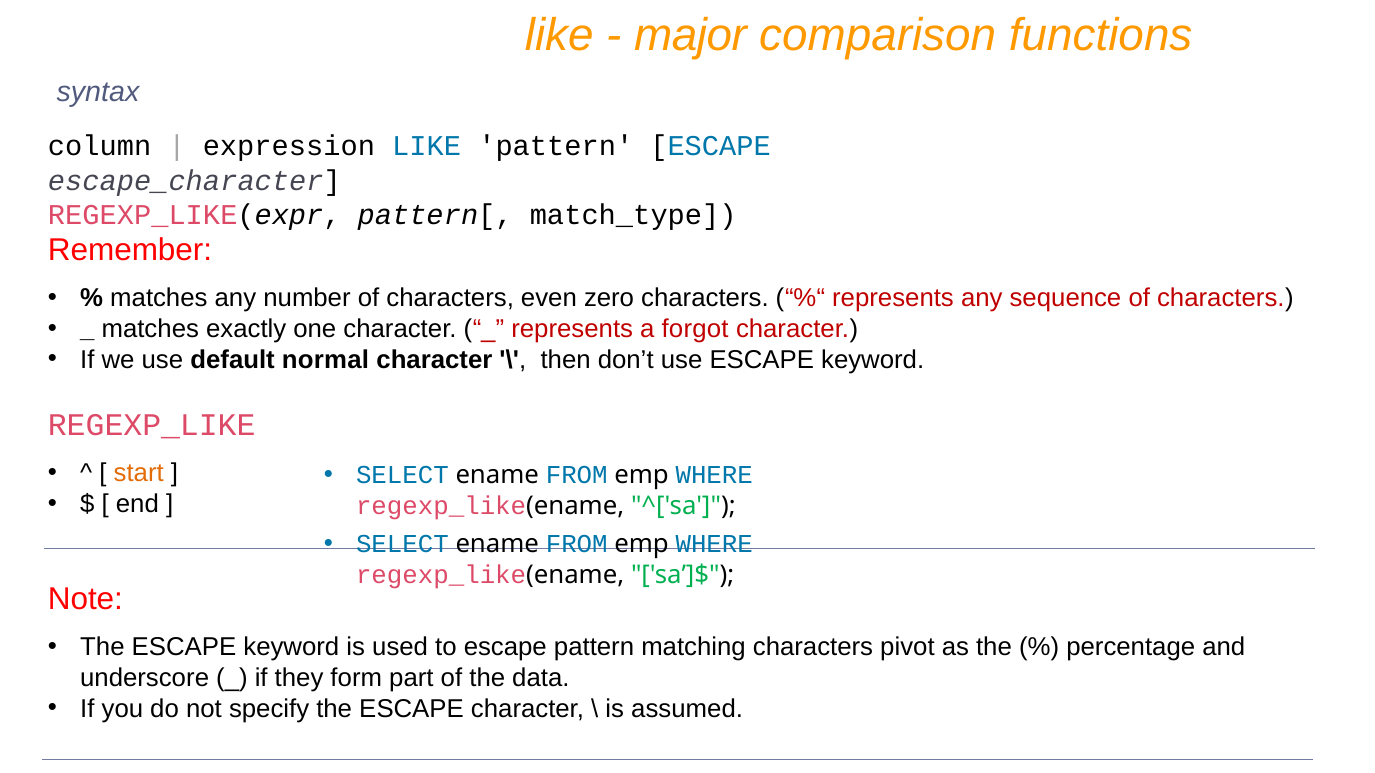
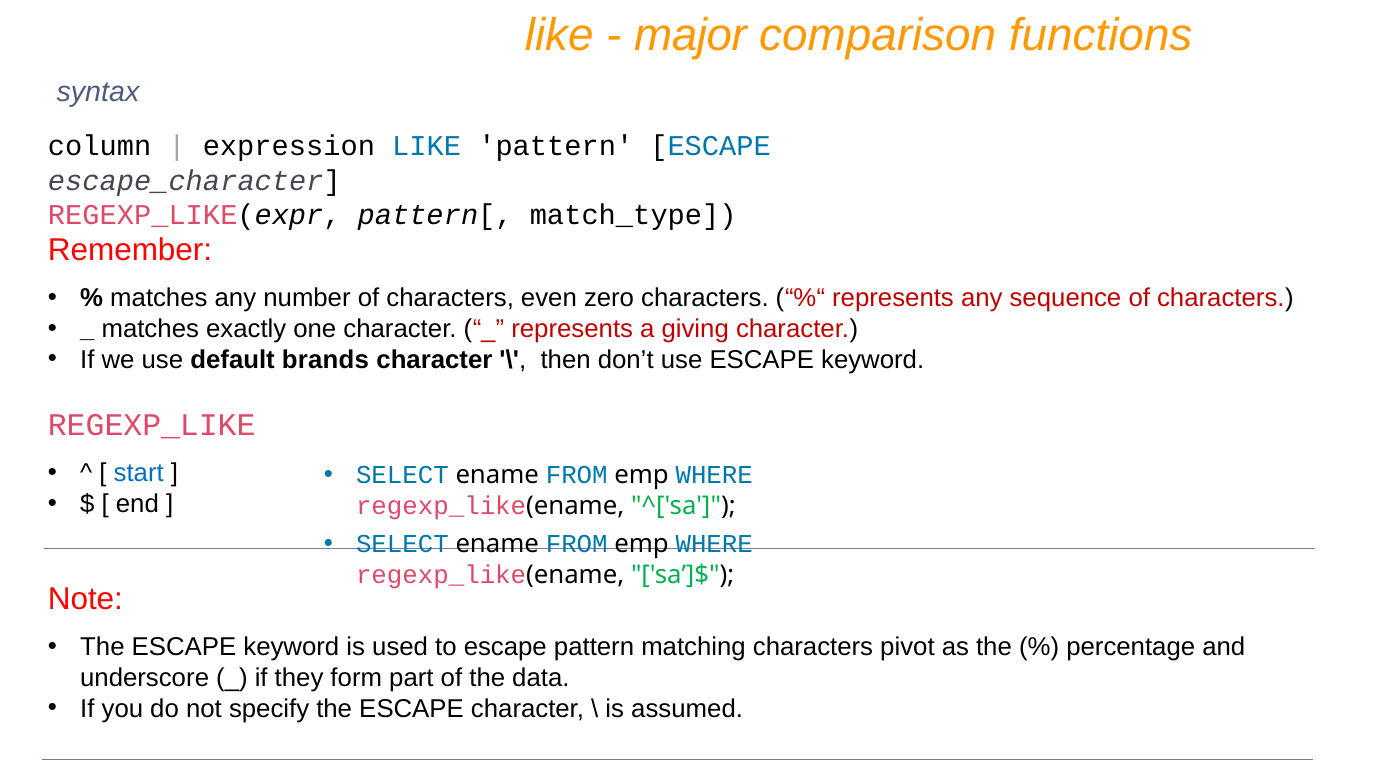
forgot: forgot -> giving
normal: normal -> brands
start colour: orange -> blue
